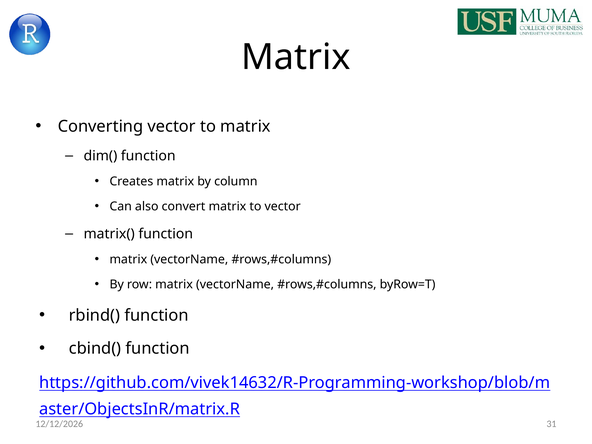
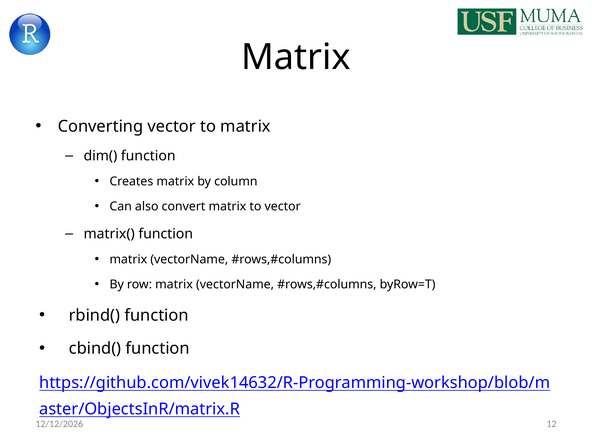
31: 31 -> 12
